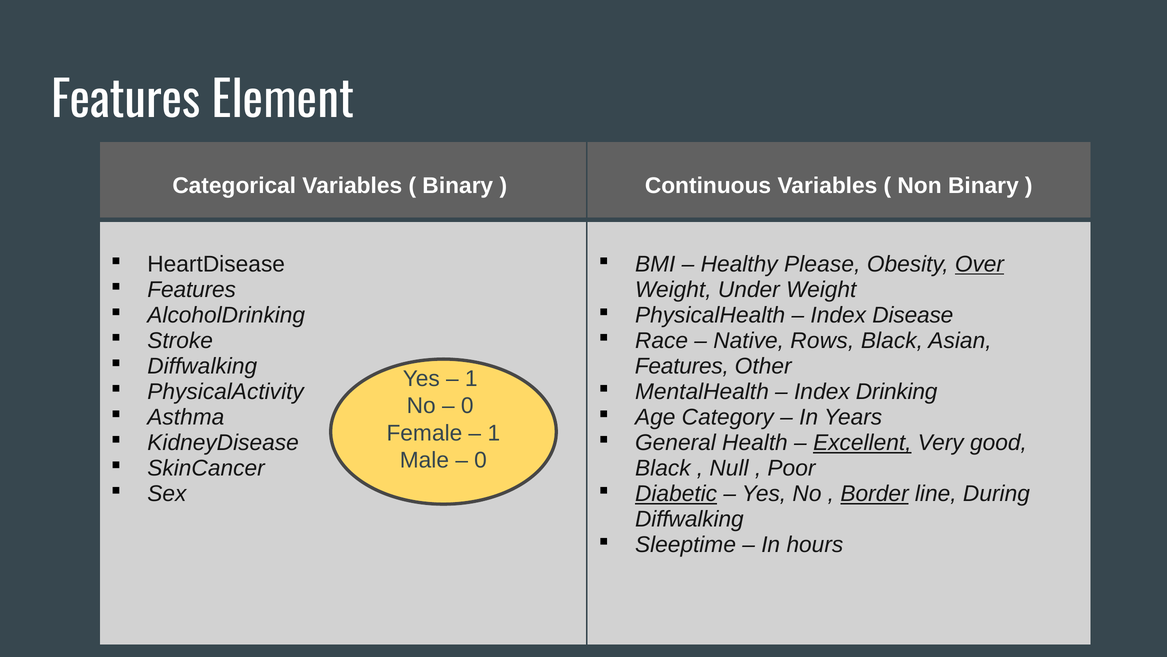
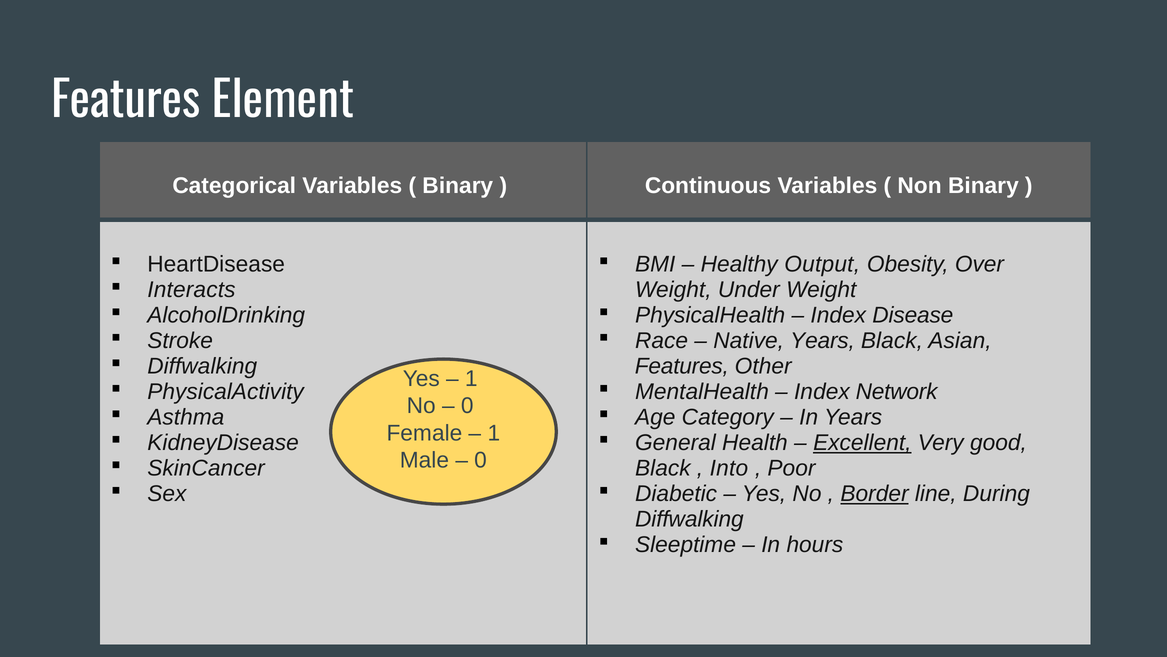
Please: Please -> Output
Over underline: present -> none
Features at (192, 289): Features -> Interacts
Native Rows: Rows -> Years
Drinking: Drinking -> Network
Null: Null -> Into
Diabetic underline: present -> none
